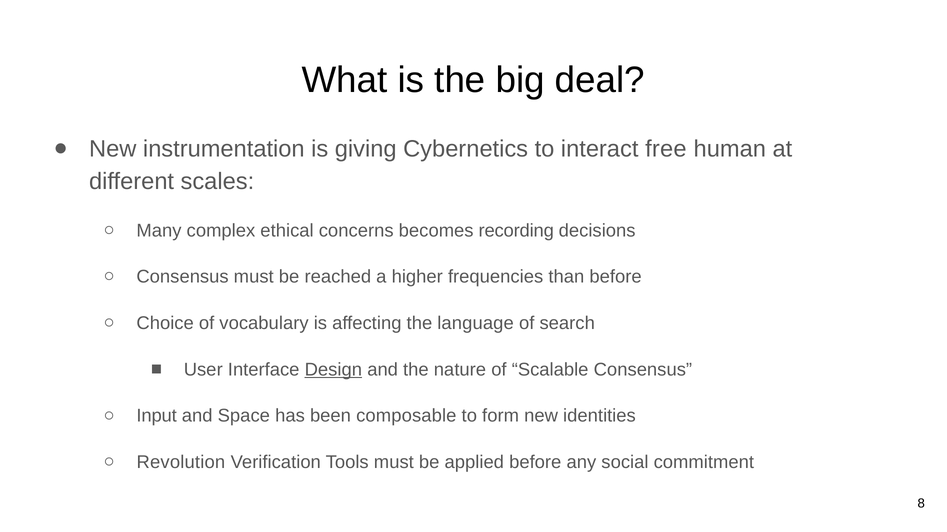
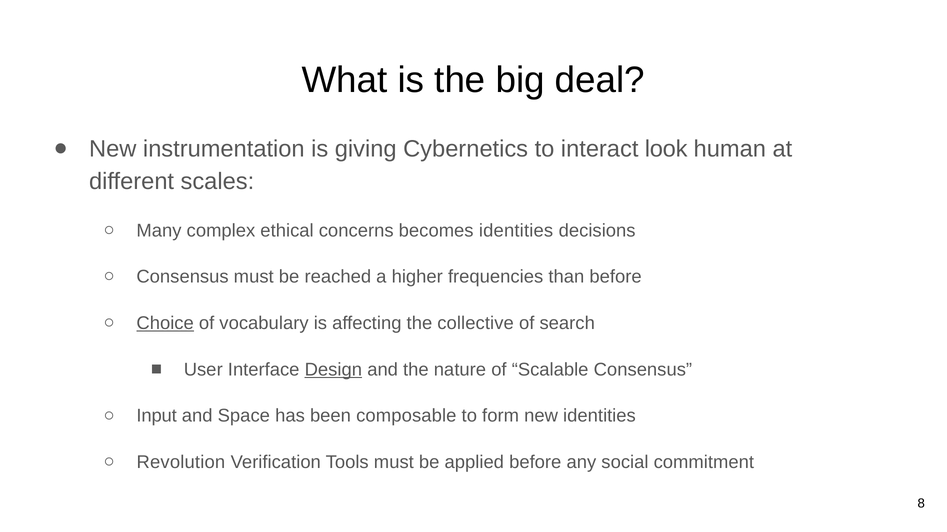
free: free -> look
becomes recording: recording -> identities
Choice underline: none -> present
language: language -> collective
